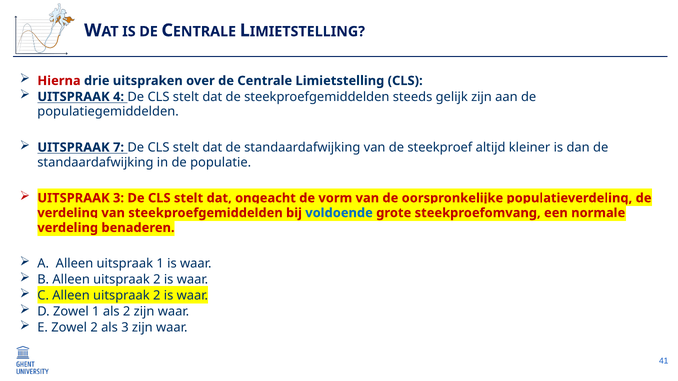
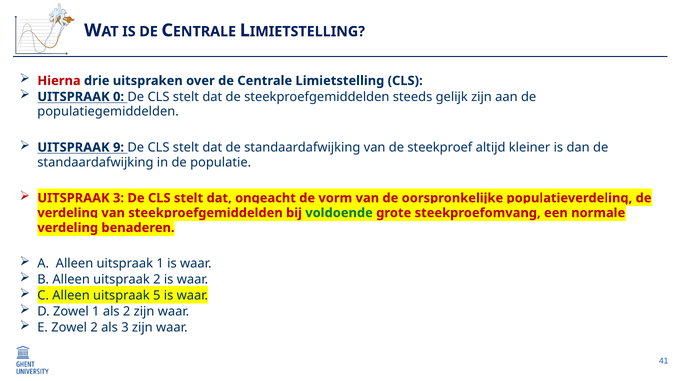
4: 4 -> 0
7: 7 -> 9
voldoende colour: blue -> green
C Alleen uitspraak 2: 2 -> 5
